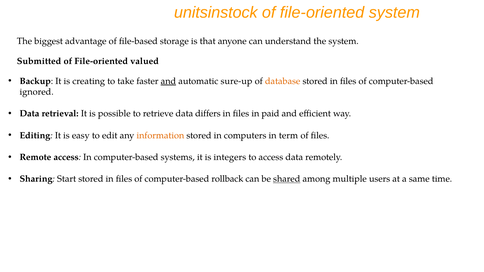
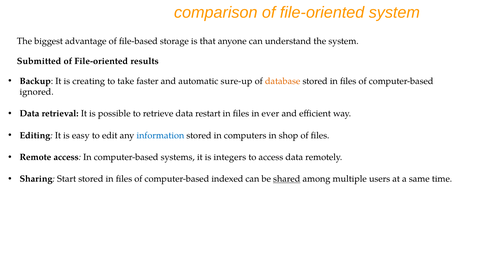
unitsinstock: unitsinstock -> comparison
valued: valued -> results
and at (168, 81) underline: present -> none
differs: differs -> restart
paid: paid -> ever
information colour: orange -> blue
term: term -> shop
rollback: rollback -> indexed
